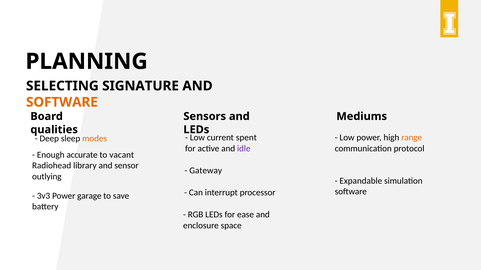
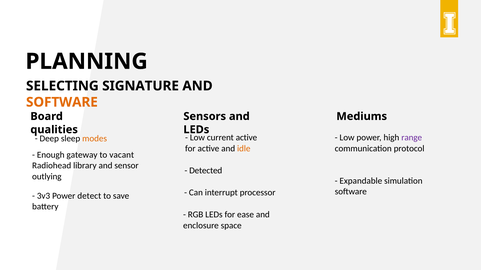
current spent: spent -> active
range colour: orange -> purple
idle colour: purple -> orange
accurate: accurate -> gateway
Gateway: Gateway -> Detected
garage: garage -> detect
